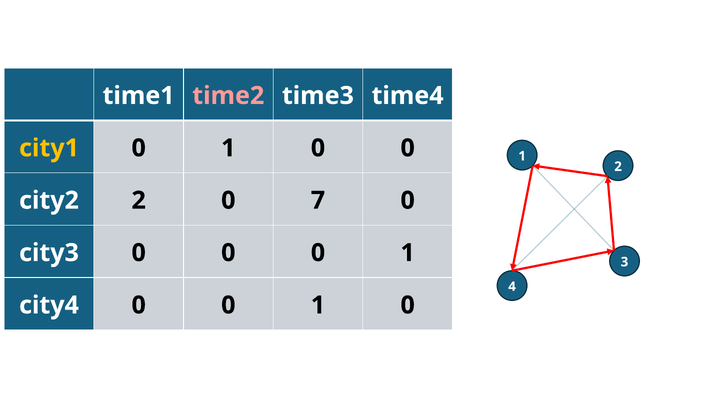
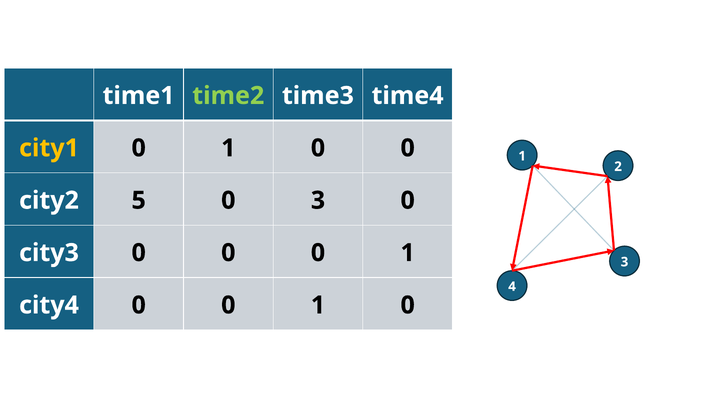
time2 colour: pink -> light green
city2 2: 2 -> 5
0 7: 7 -> 3
